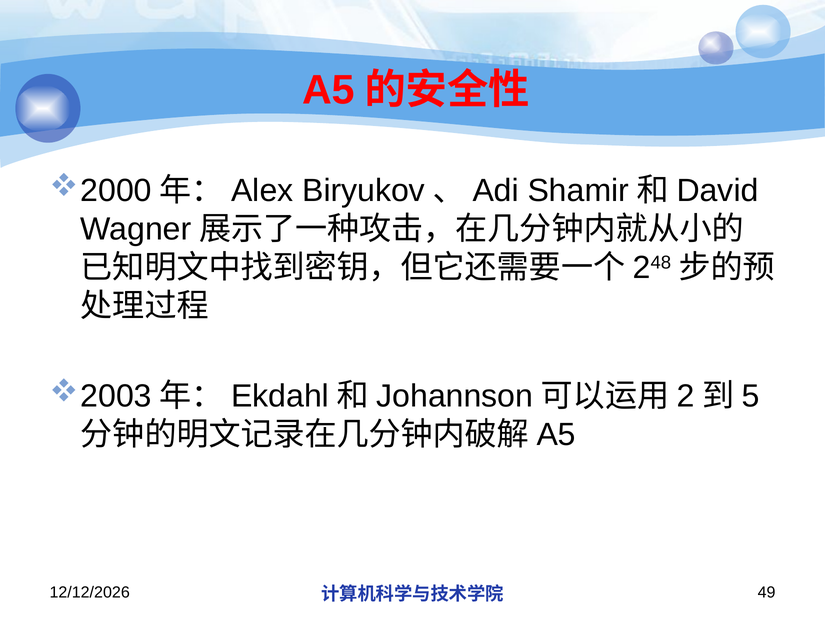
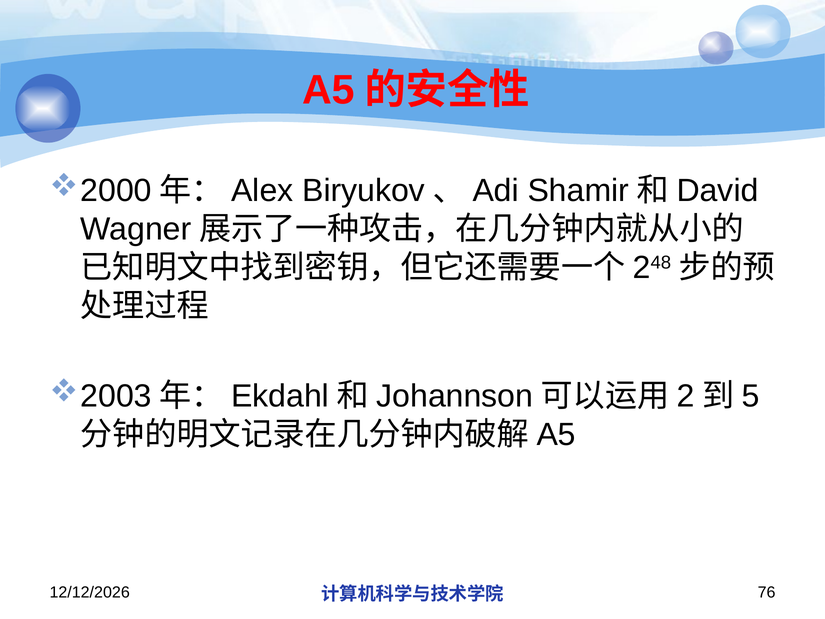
49: 49 -> 76
